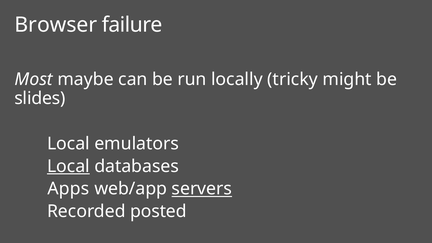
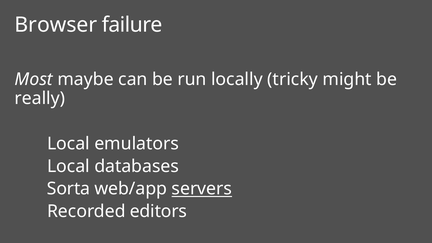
slides: slides -> really
Local at (68, 166) underline: present -> none
Apps: Apps -> Sorta
posted: posted -> editors
